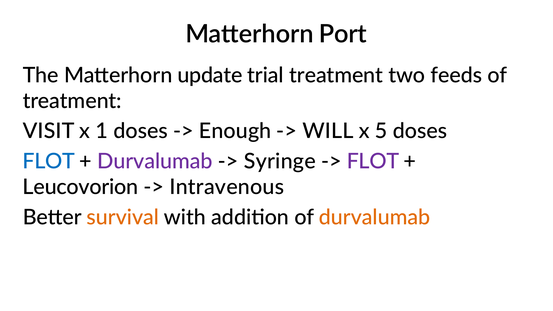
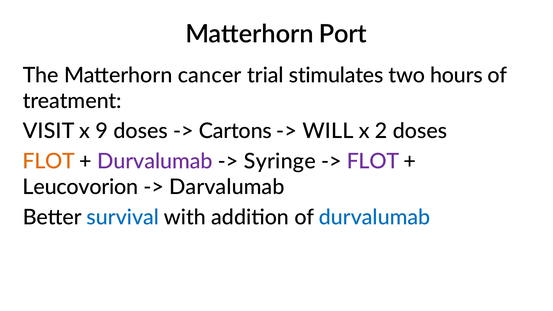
update: update -> cancer
trial treatment: treatment -> stimulates
feeds: feeds -> hours
1: 1 -> 9
Enough: Enough -> Cartons
5: 5 -> 2
FLOT at (49, 161) colour: blue -> orange
Intravenous: Intravenous -> Darvalumab
survival colour: orange -> blue
durvalumab at (375, 217) colour: orange -> blue
